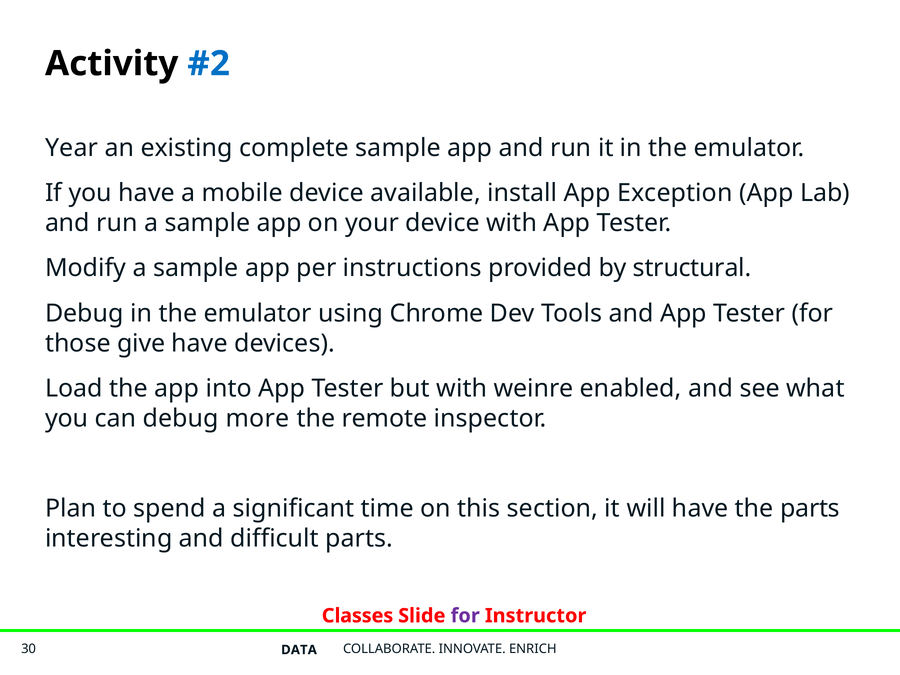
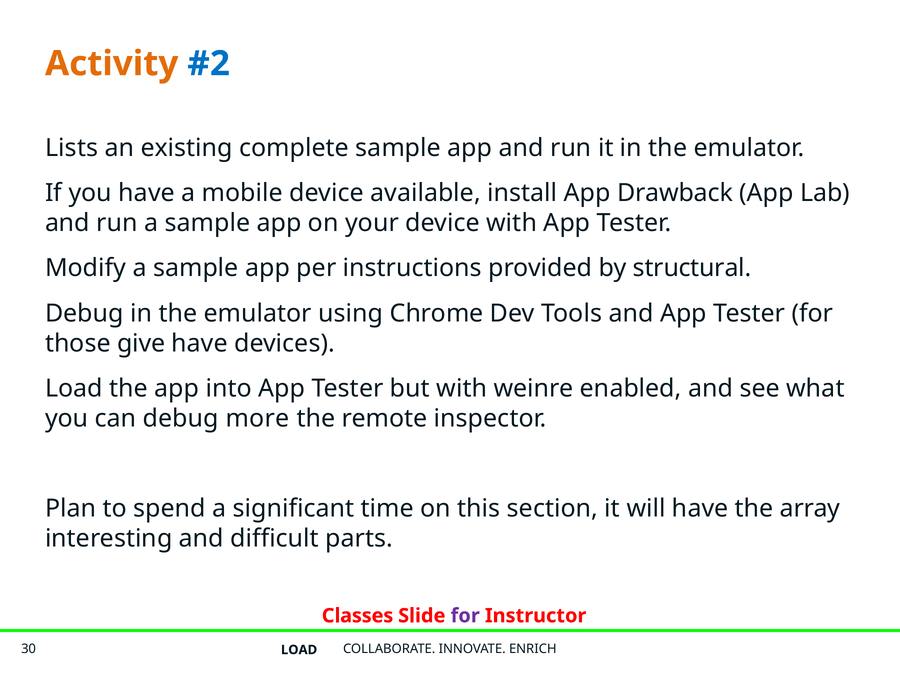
Activity colour: black -> orange
Year: Year -> Lists
Exception: Exception -> Drawback
the parts: parts -> array
DATA at (299, 650): DATA -> LOAD
